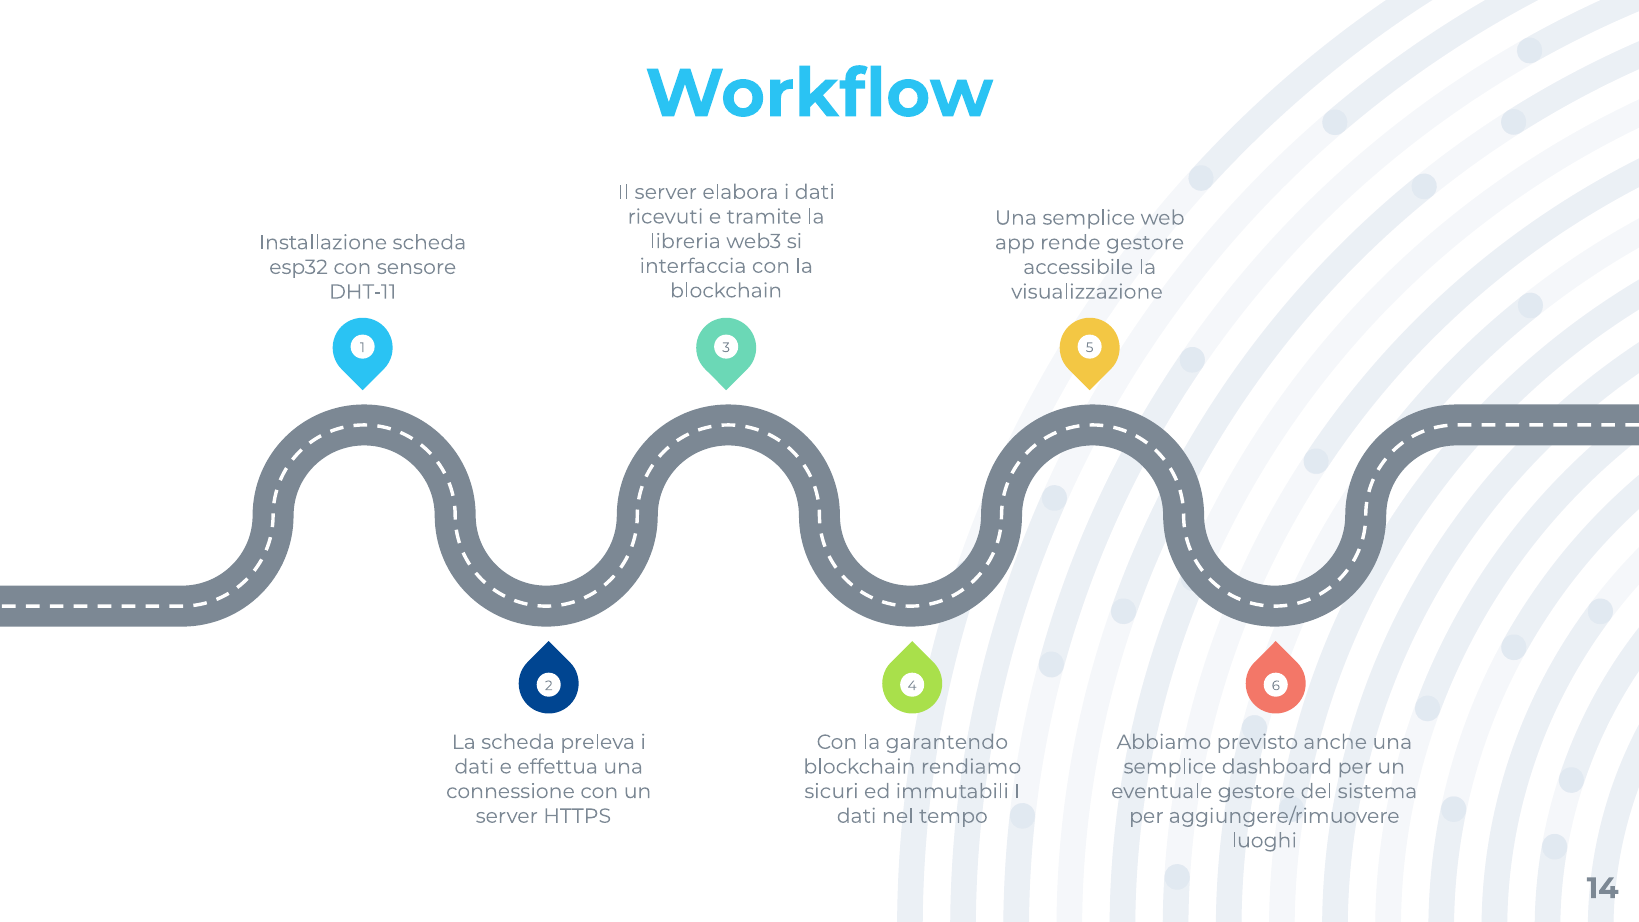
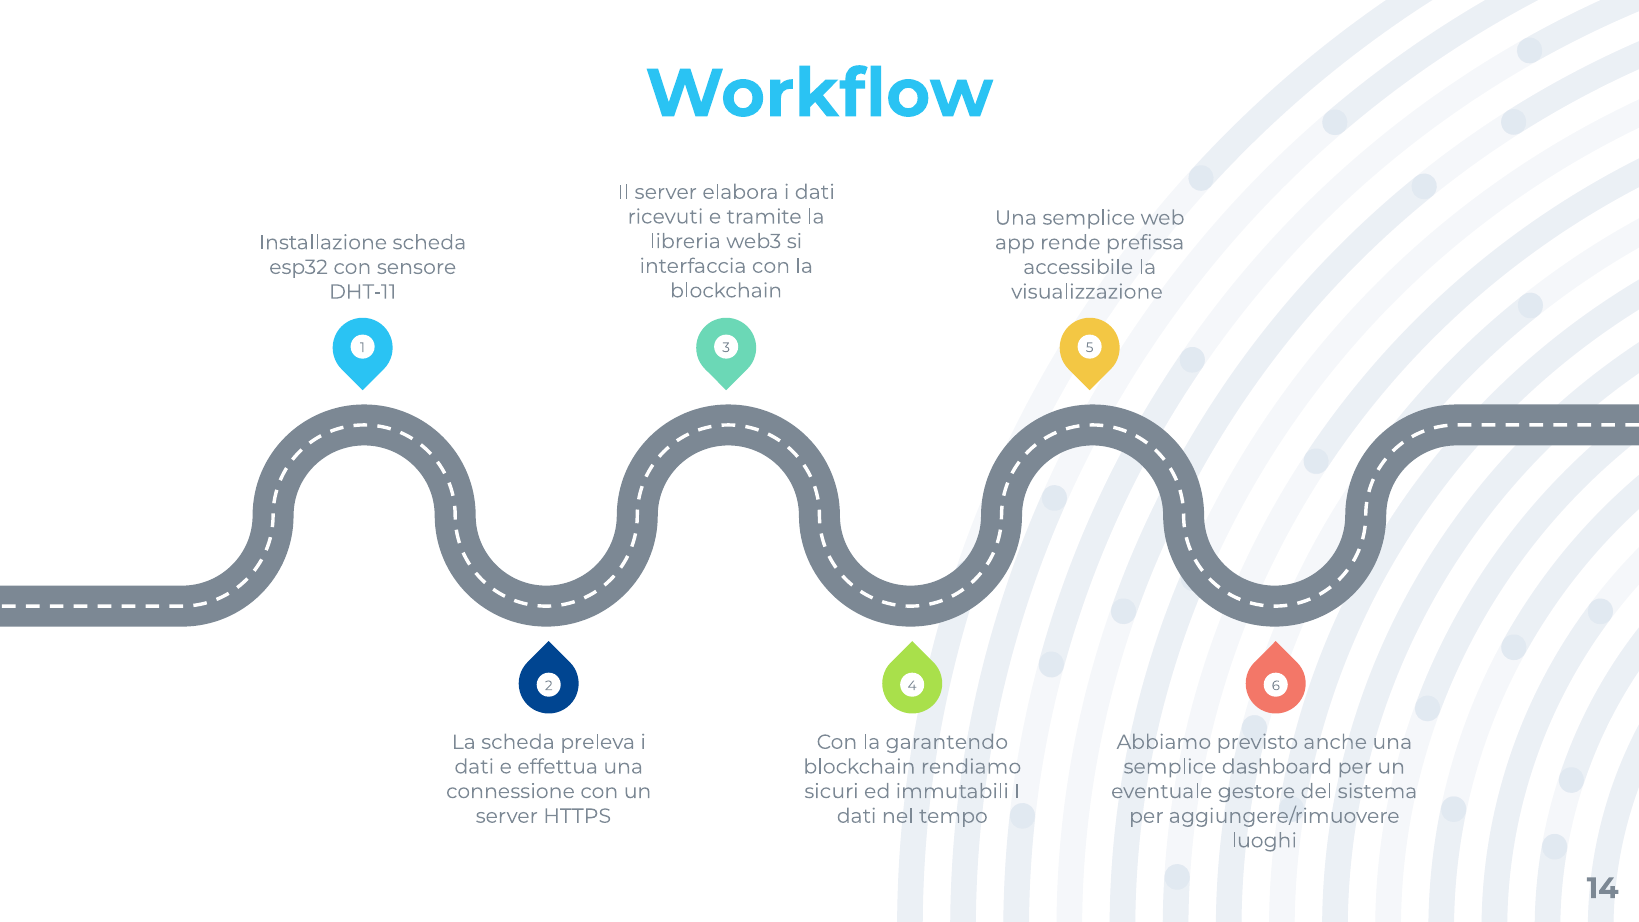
rende gestore: gestore -> prefissa
